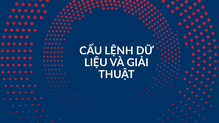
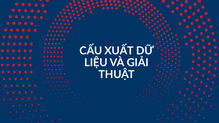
LỆNH: LỆNH -> XUẤT
